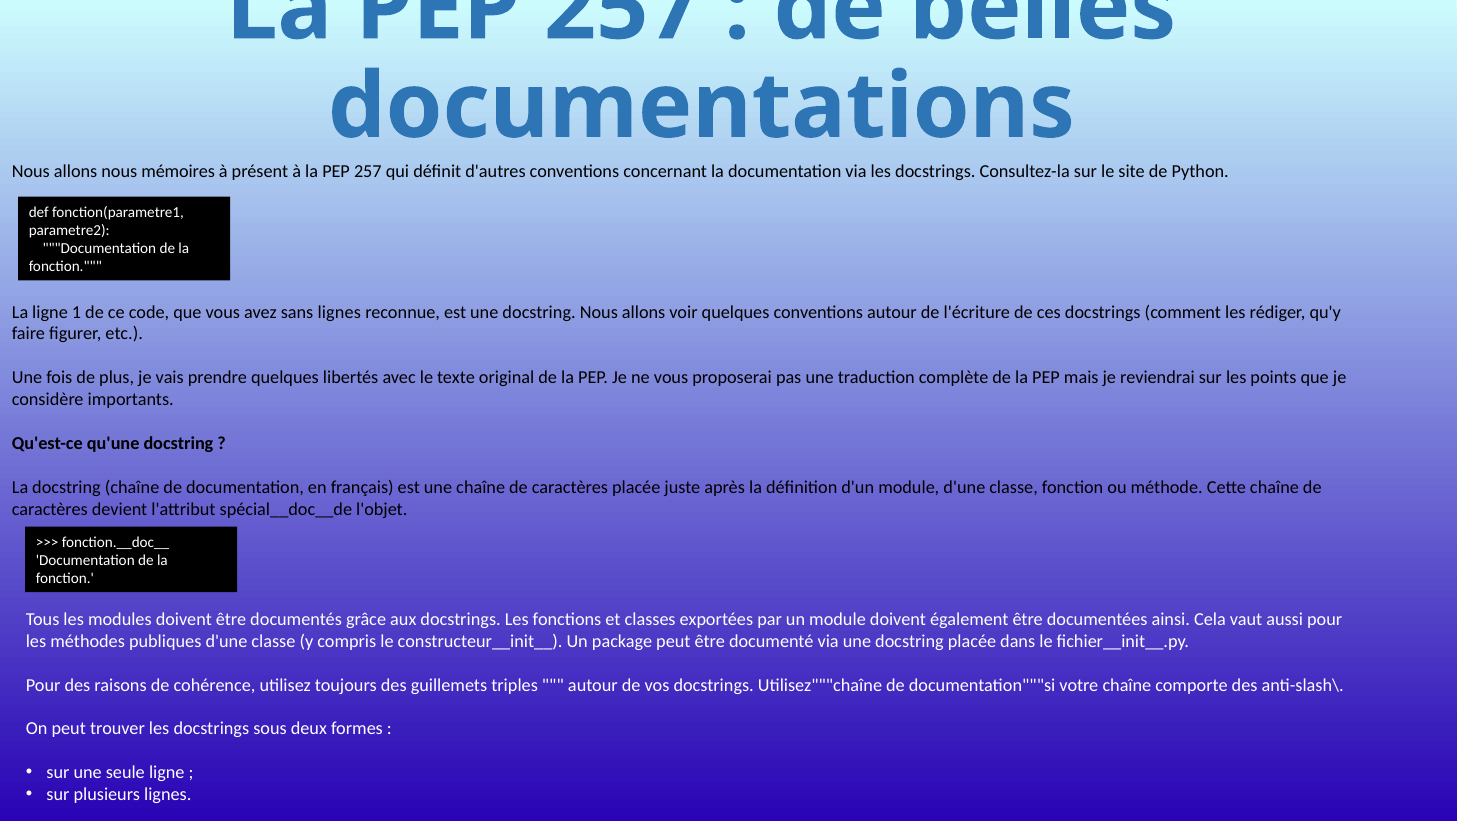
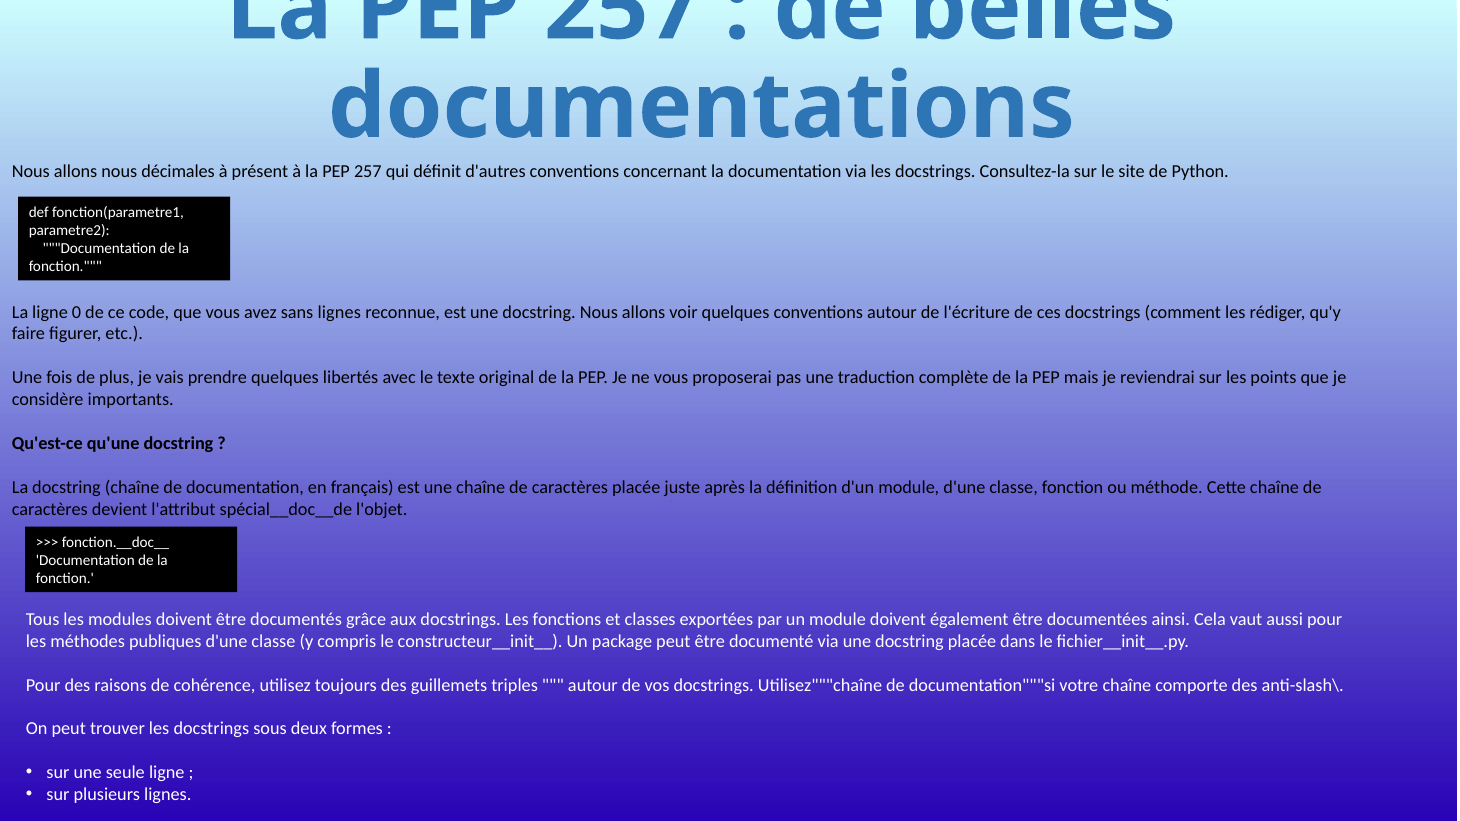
mémoires: mémoires -> décimales
1: 1 -> 0
